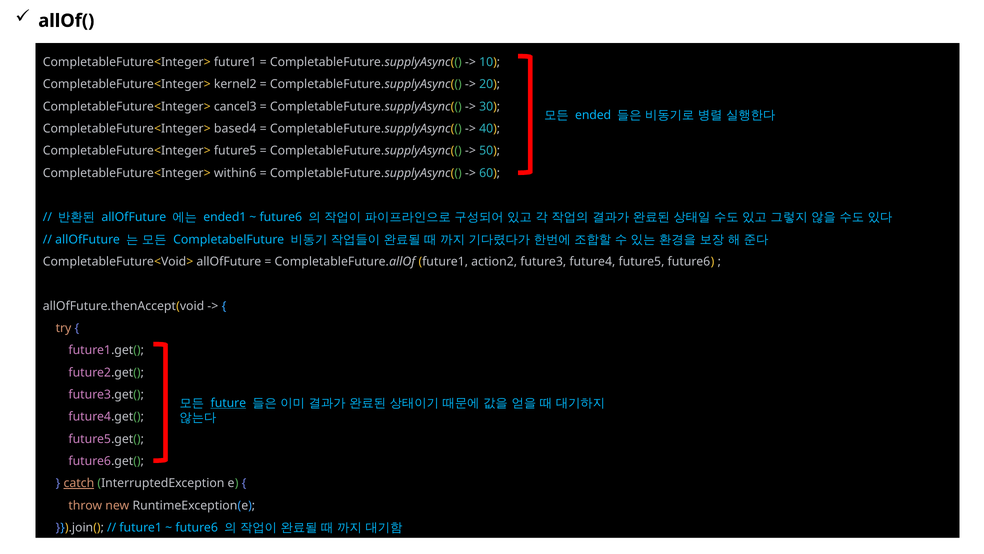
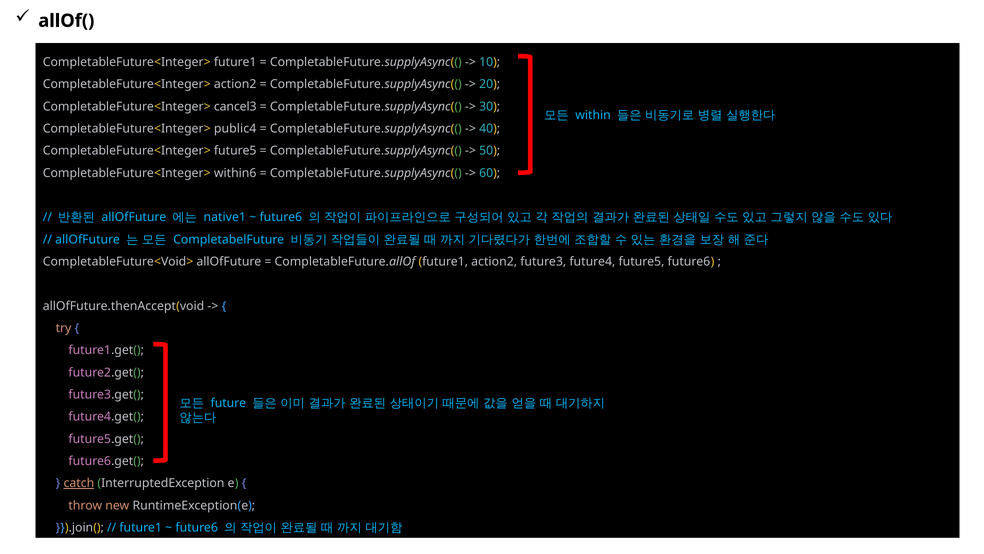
CompletableFuture<Integer> kernel2: kernel2 -> action2
ended: ended -> within
based4: based4 -> public4
ended1: ended1 -> native1
future underline: present -> none
